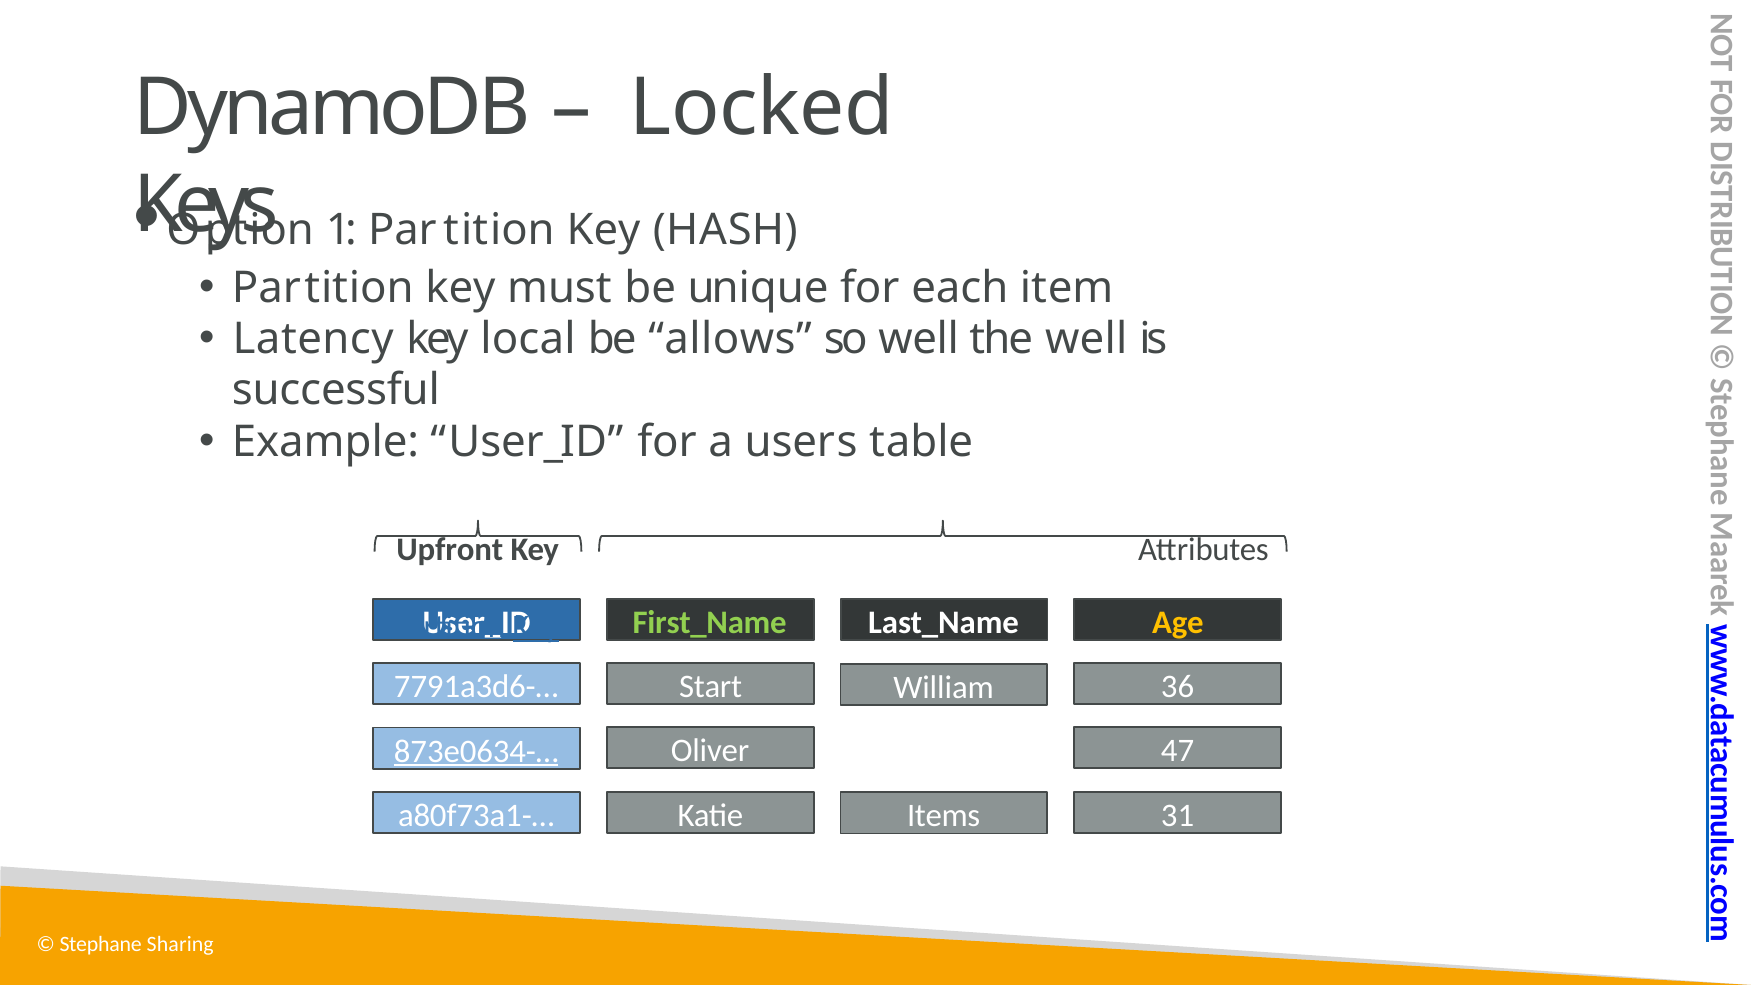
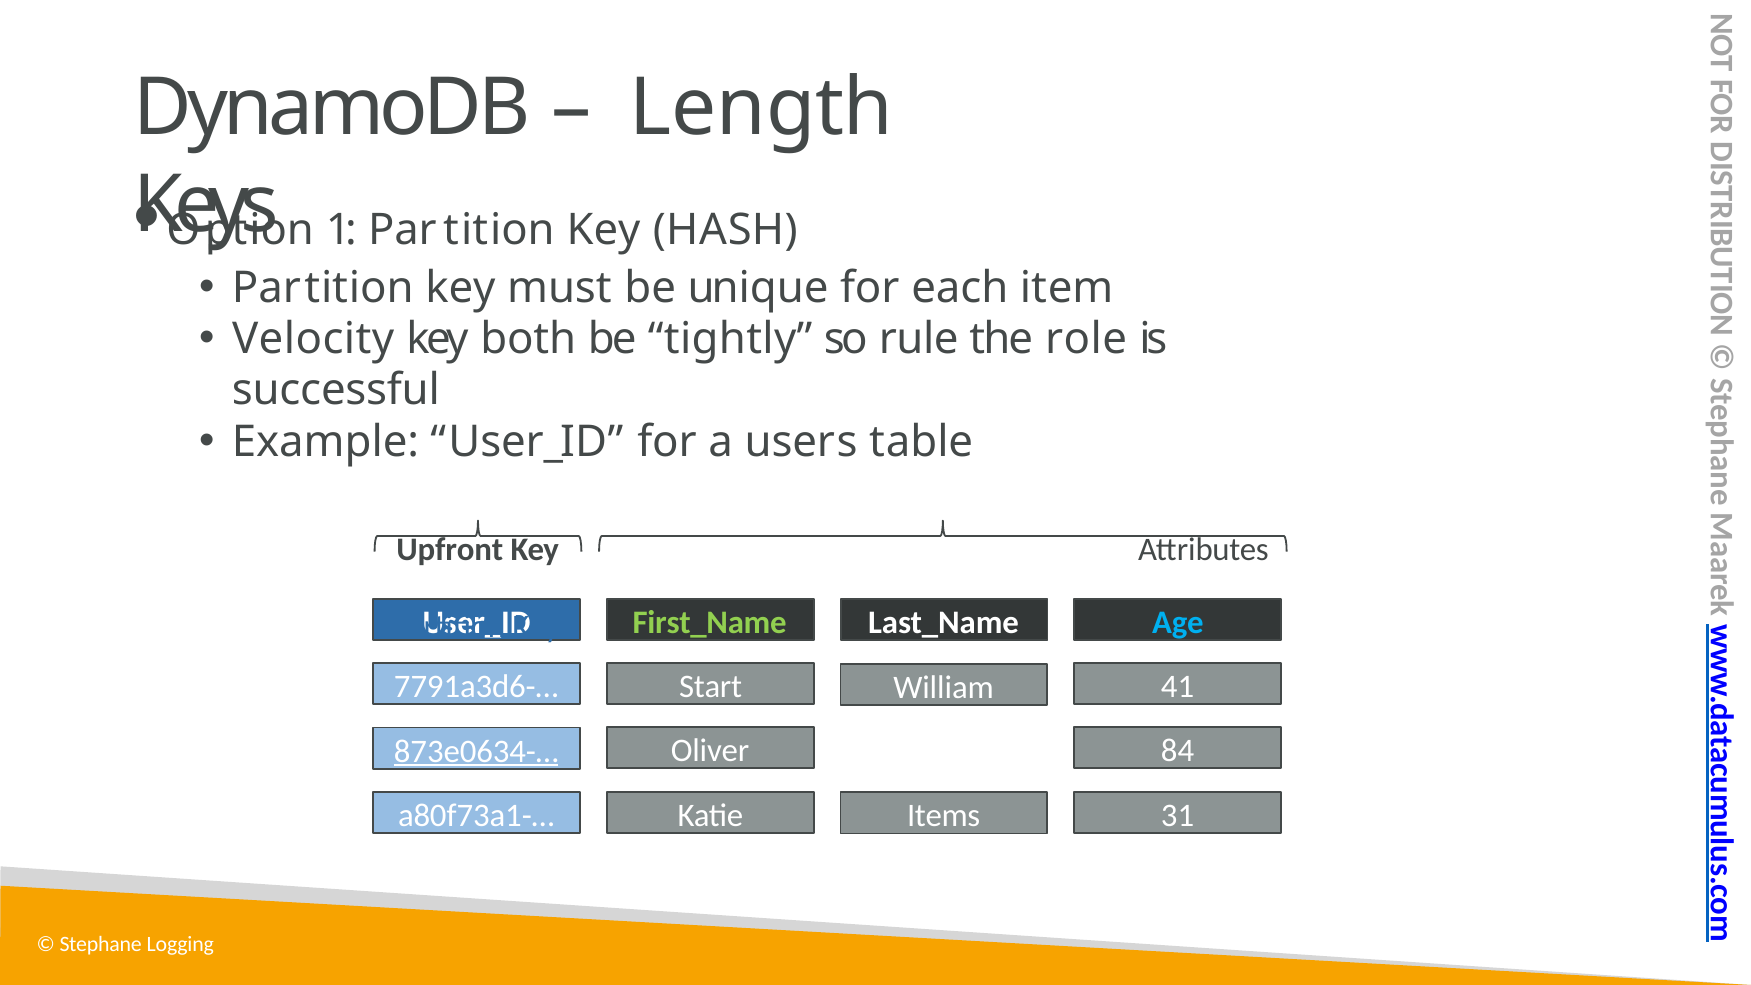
Locked: Locked -> Length
Latency: Latency -> Velocity
local: local -> both
allows: allows -> tightly
so well: well -> rule
the well: well -> role
Age colour: yellow -> light blue
Key at (536, 627) underline: present -> none
36: 36 -> 41
47: 47 -> 84
Sharing: Sharing -> Logging
